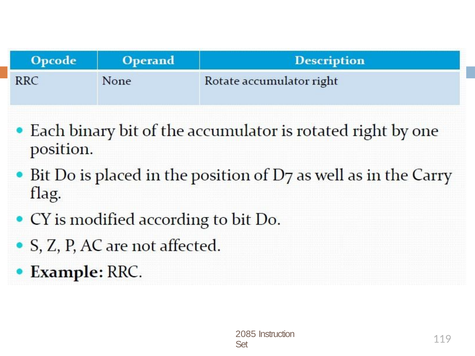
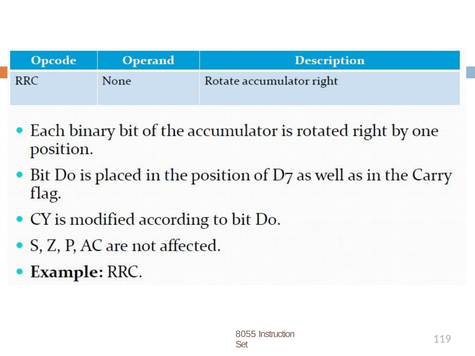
2085: 2085 -> 8055
